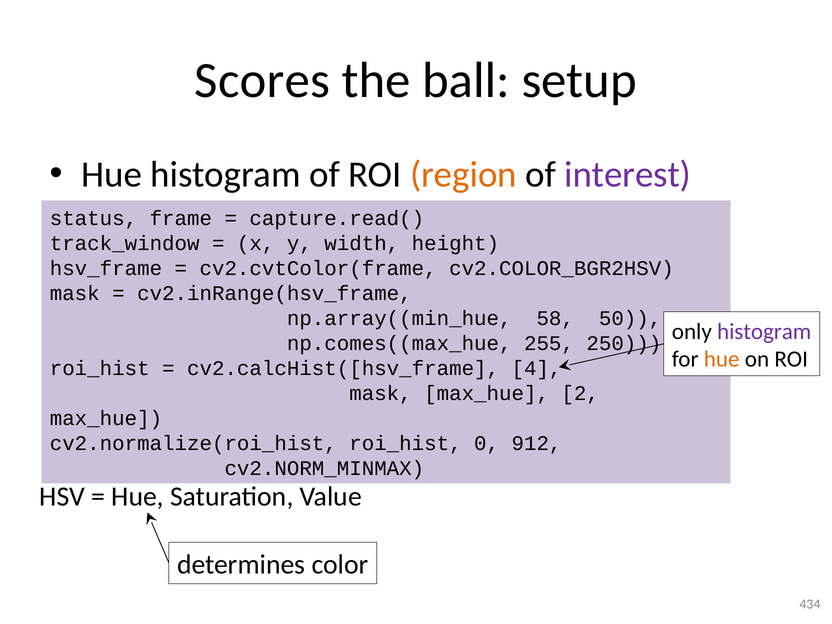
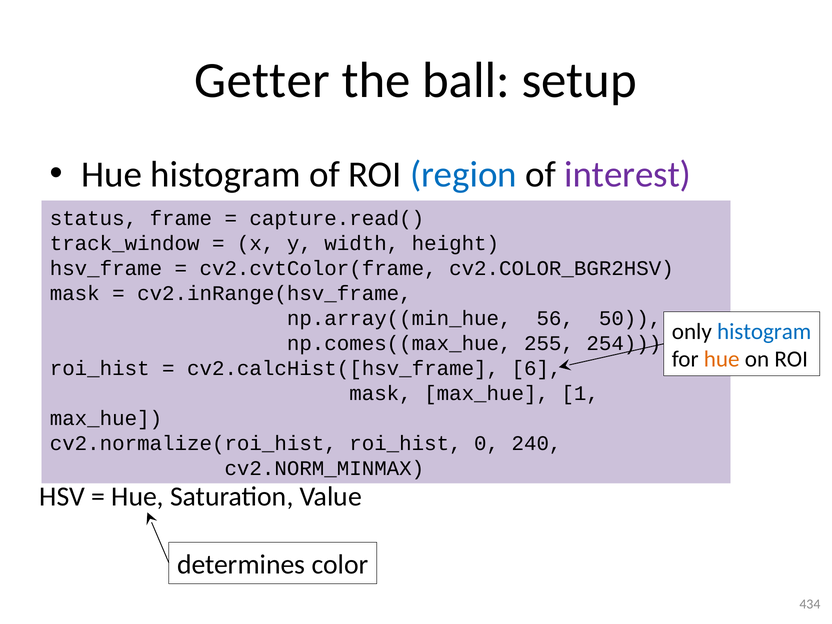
Scores: Scores -> Getter
region colour: orange -> blue
58: 58 -> 56
histogram at (764, 332) colour: purple -> blue
250: 250 -> 254
4: 4 -> 6
2: 2 -> 1
912: 912 -> 240
